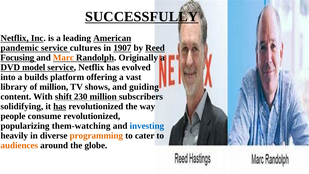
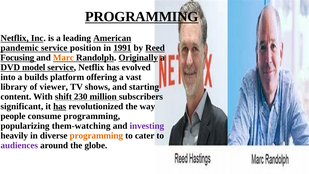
SUCCESSFULLY at (142, 17): SUCCESSFULLY -> PROGRAMMING
cultures: cultures -> position
1907: 1907 -> 1991
Originally underline: none -> present
of million: million -> viewer
guiding: guiding -> starting
solidifying: solidifying -> significant
consume revolutionized: revolutionized -> programming
investing colour: blue -> purple
audiences colour: orange -> purple
